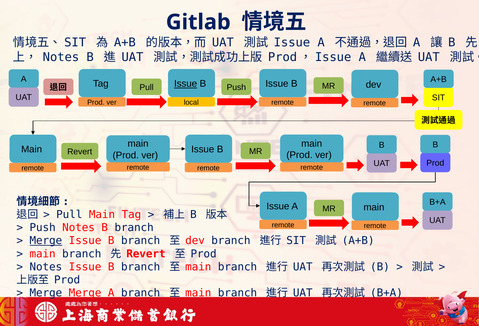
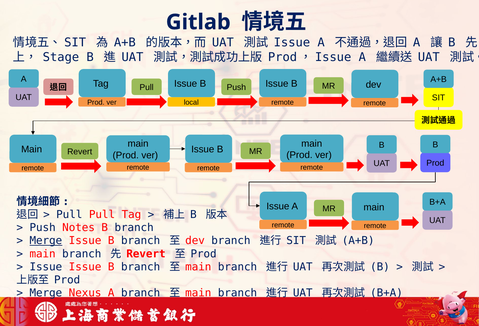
Notes at (61, 57): Notes -> Stage
Issue at (186, 84) underline: present -> none
Pull Main: Main -> Pull
Notes at (46, 267): Notes -> Issue
Merge Merge: Merge -> Nexus
